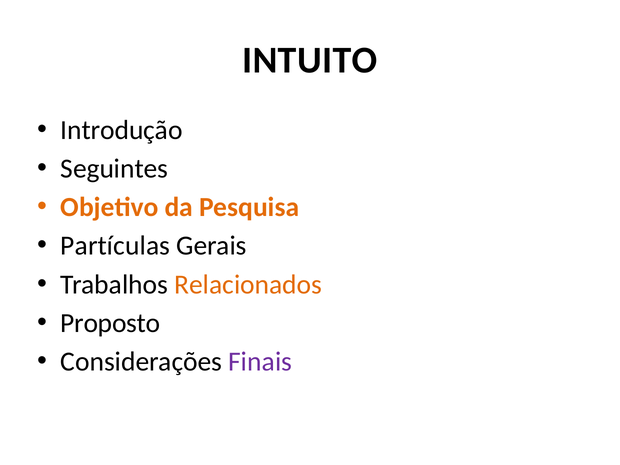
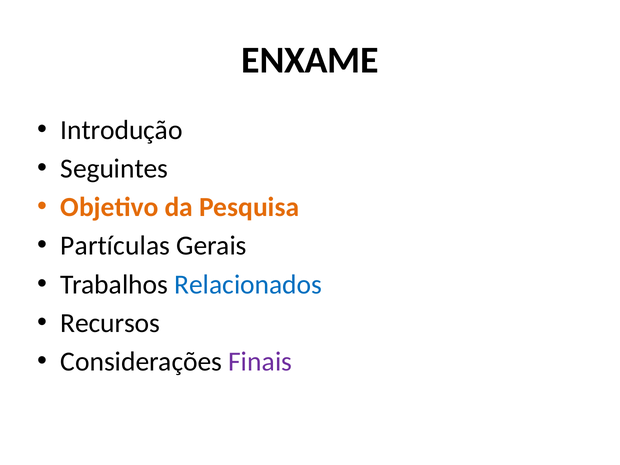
INTUITO: INTUITO -> ENXAME
Relacionados colour: orange -> blue
Proposto: Proposto -> Recursos
